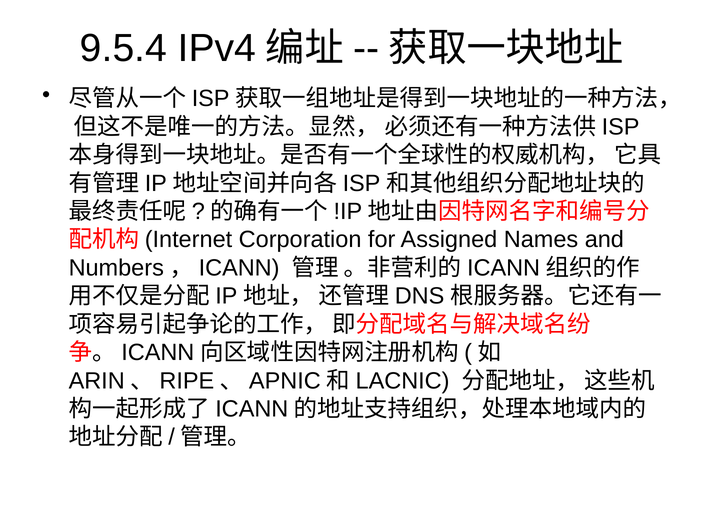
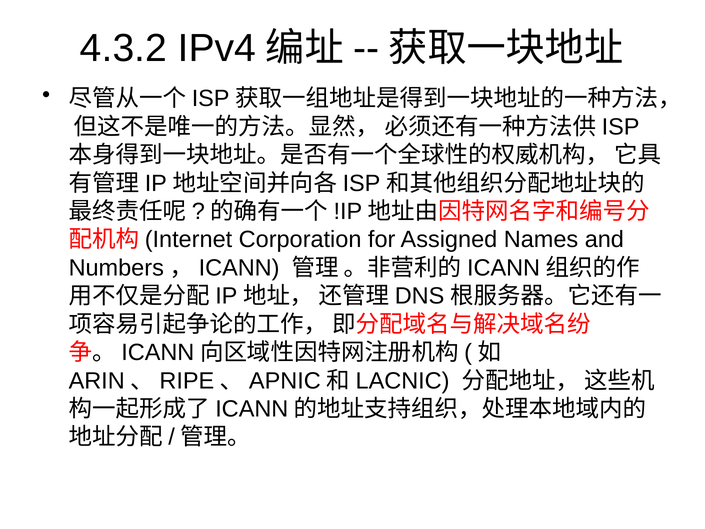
9.5.4: 9.5.4 -> 4.3.2
